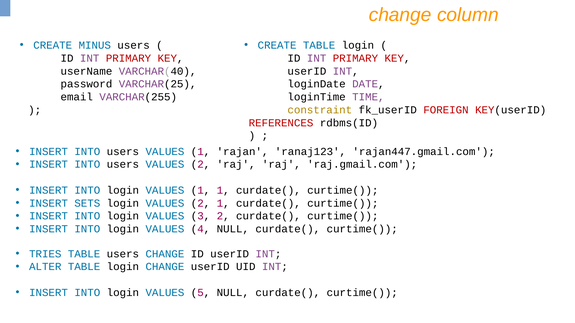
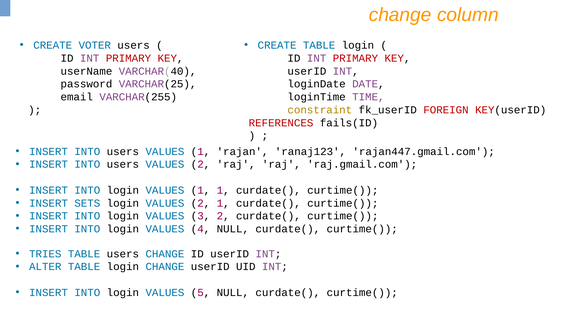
MINUS: MINUS -> VOTER
rdbms(ID: rdbms(ID -> fails(ID
